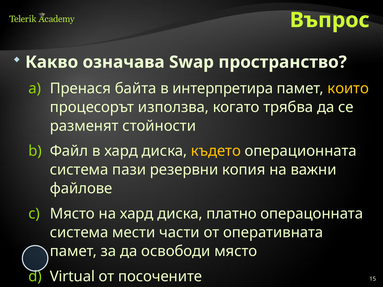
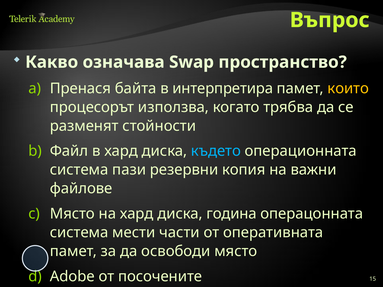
където colour: yellow -> light blue
платно: платно -> година
Virtual: Virtual -> Adobe
